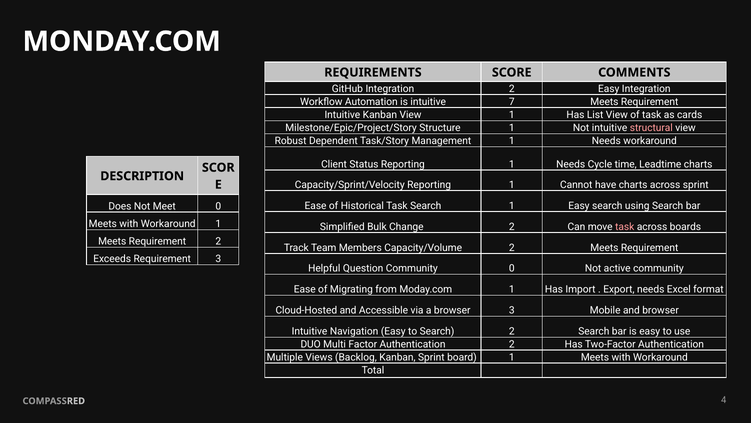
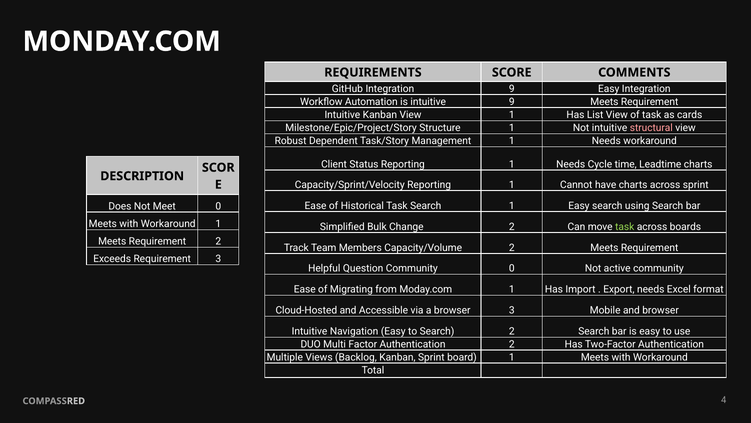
Integration 2: 2 -> 9
intuitive 7: 7 -> 9
task at (625, 227) colour: pink -> light green
